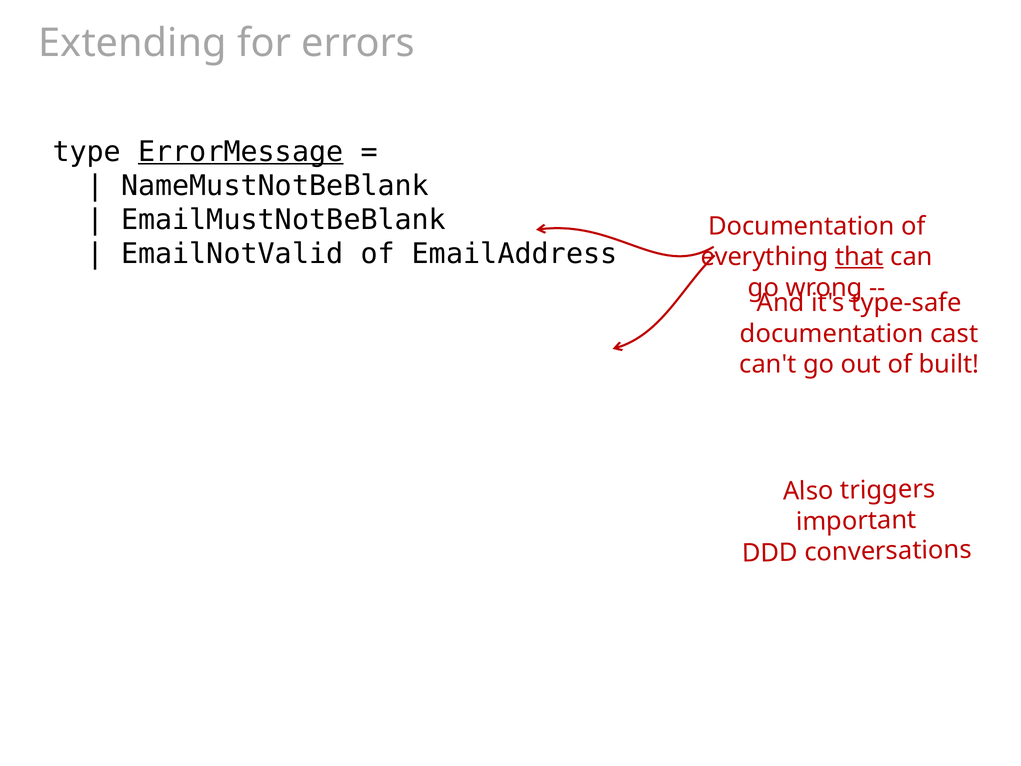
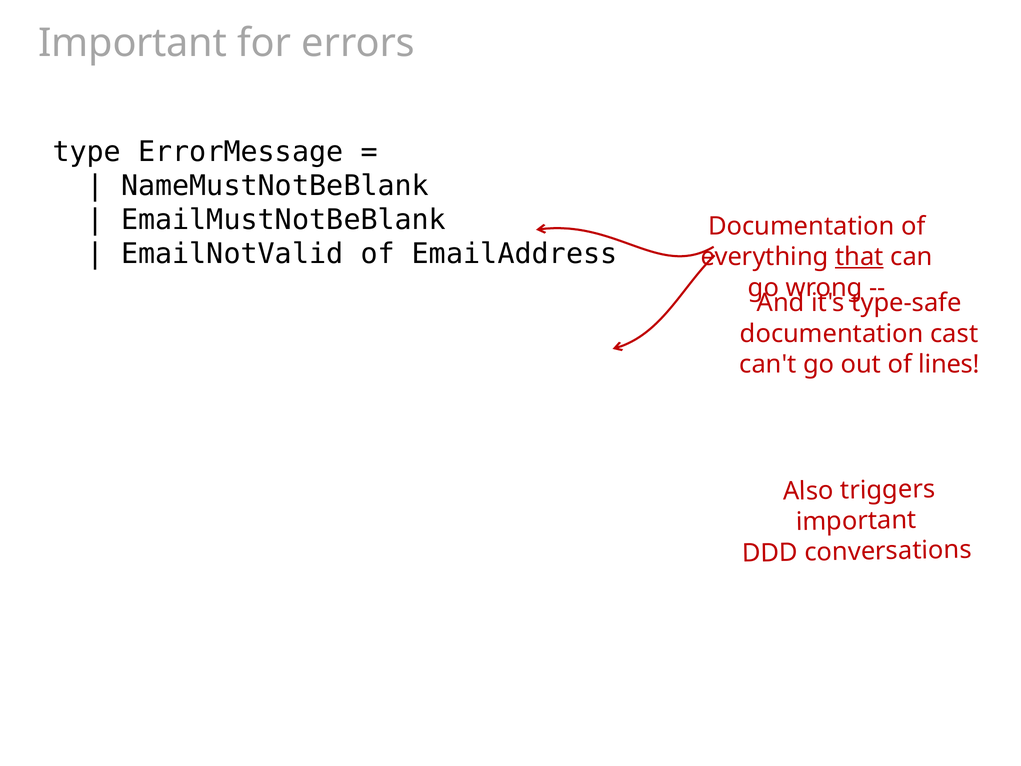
Extending at (133, 43): Extending -> Important
ErrorMessage underline: present -> none
built: built -> lines
